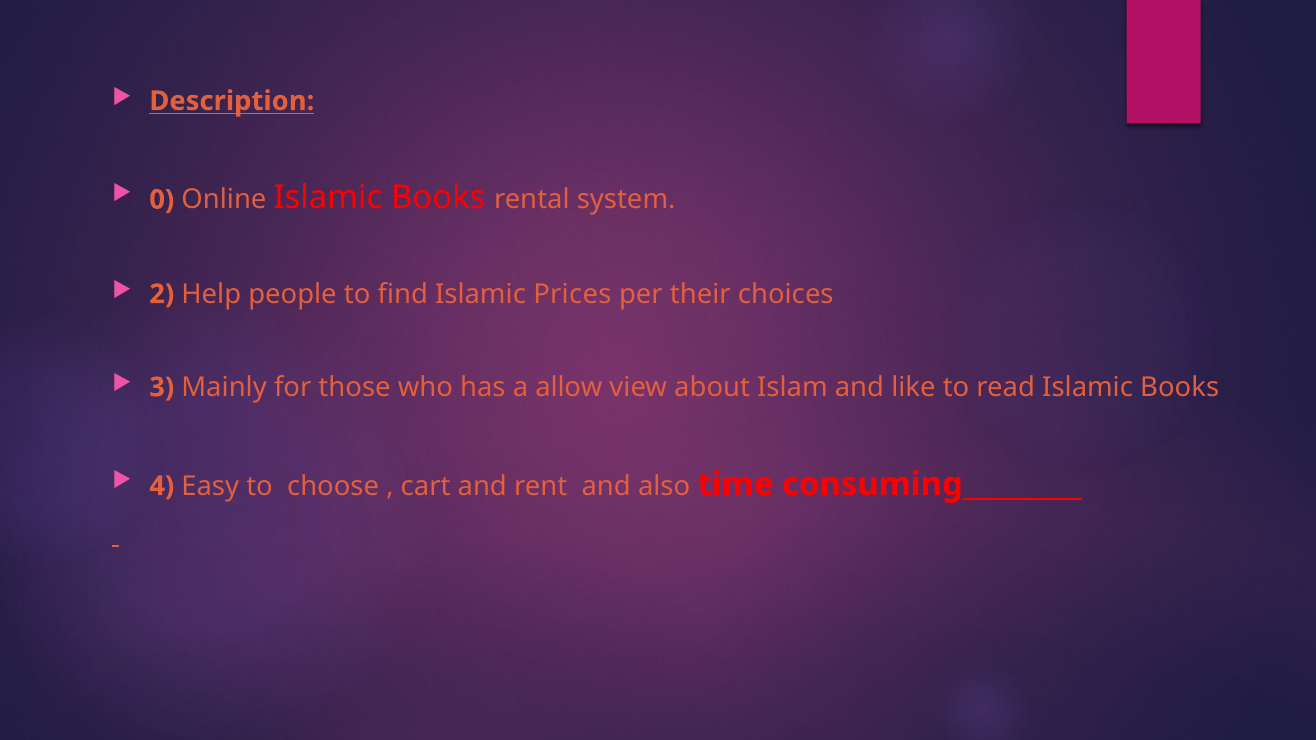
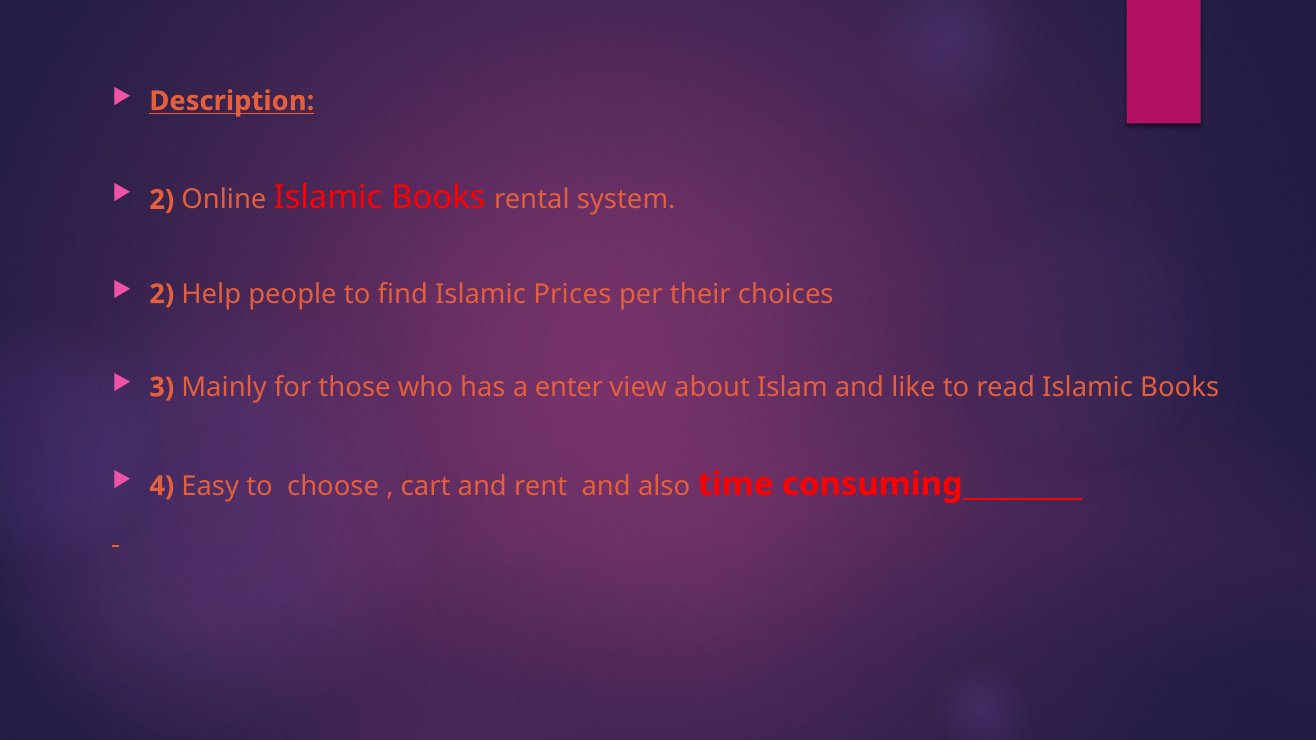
0 at (162, 200): 0 -> 2
allow: allow -> enter
